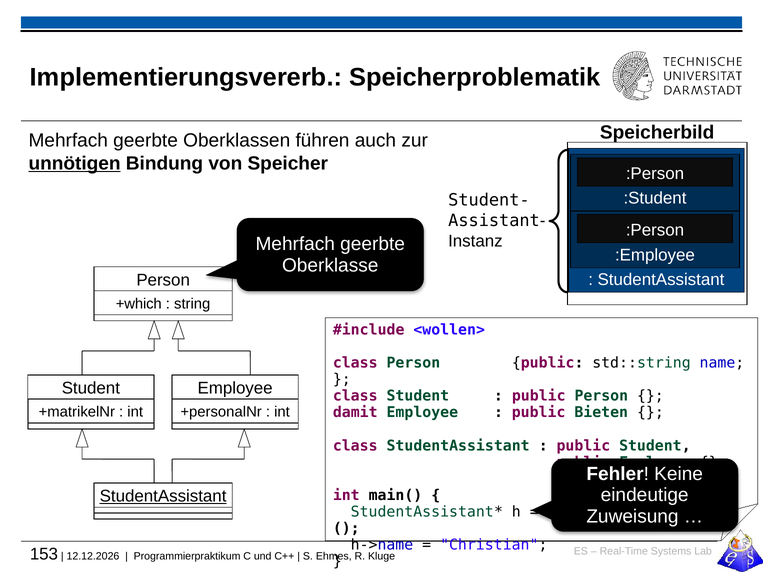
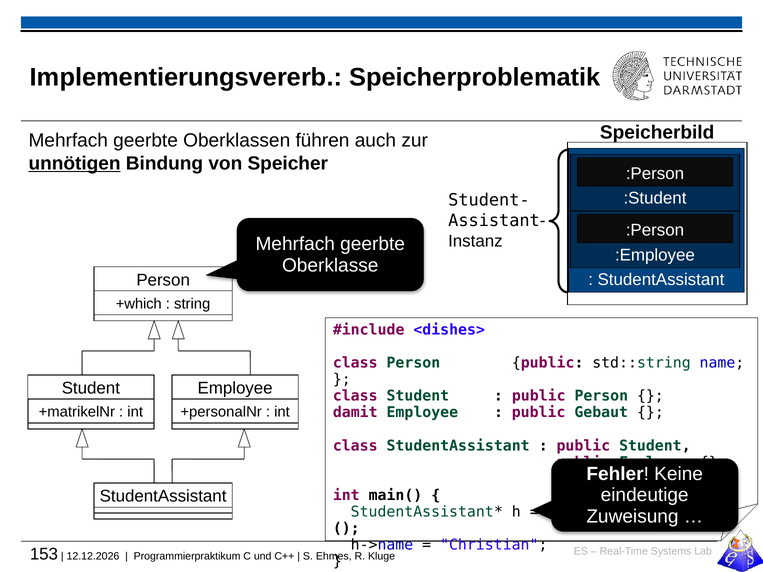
<wollen>: <wollen> -> <dishes>
Bieten: Bieten -> Gebaut
StudentAssistant at (163, 497) underline: present -> none
